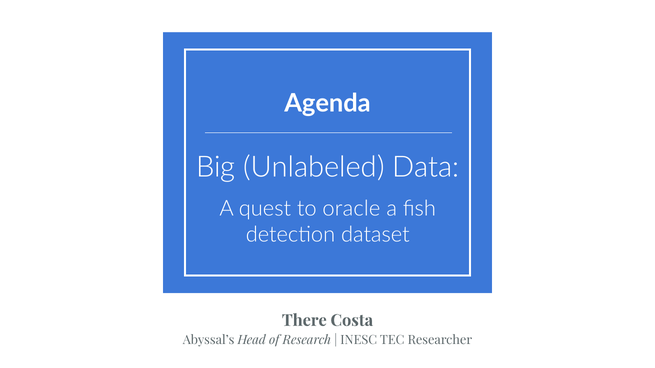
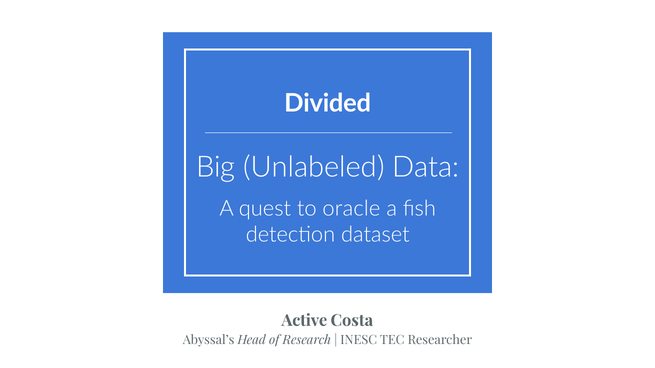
Agenda: Agenda -> Divided
There: There -> Active
